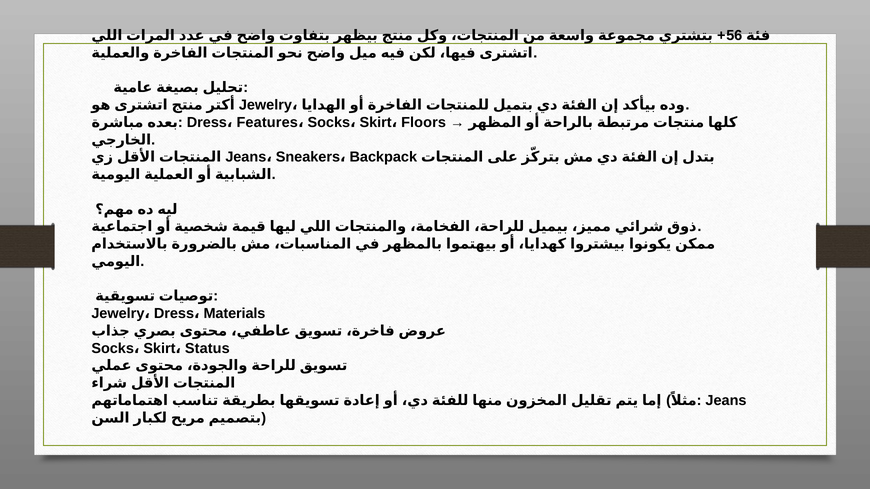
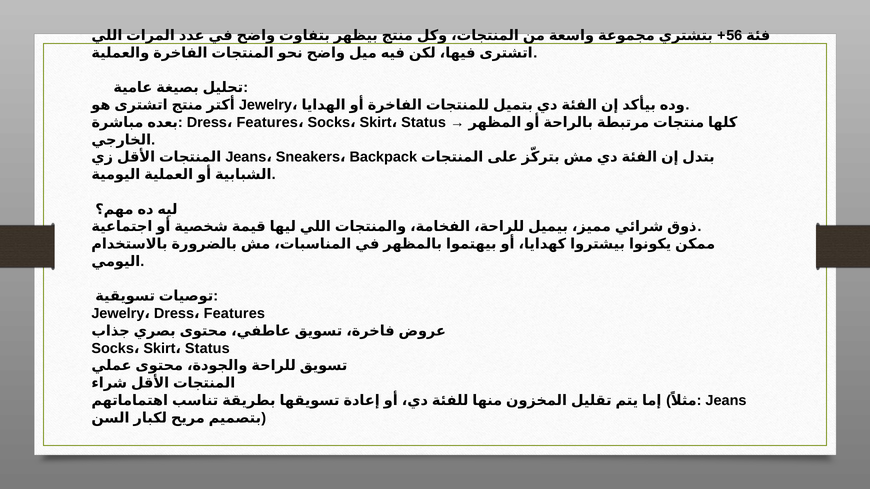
Floors at (424, 122): Floors -> Status
Materials at (234, 314): Materials -> Features
